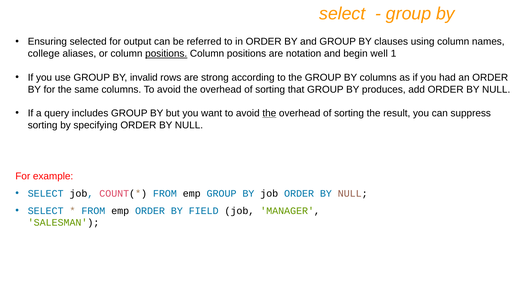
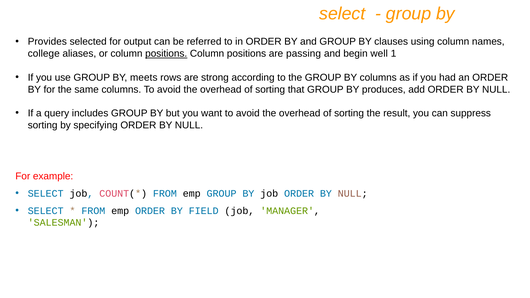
Ensuring: Ensuring -> Provides
notation: notation -> passing
invalid: invalid -> meets
the at (269, 113) underline: present -> none
